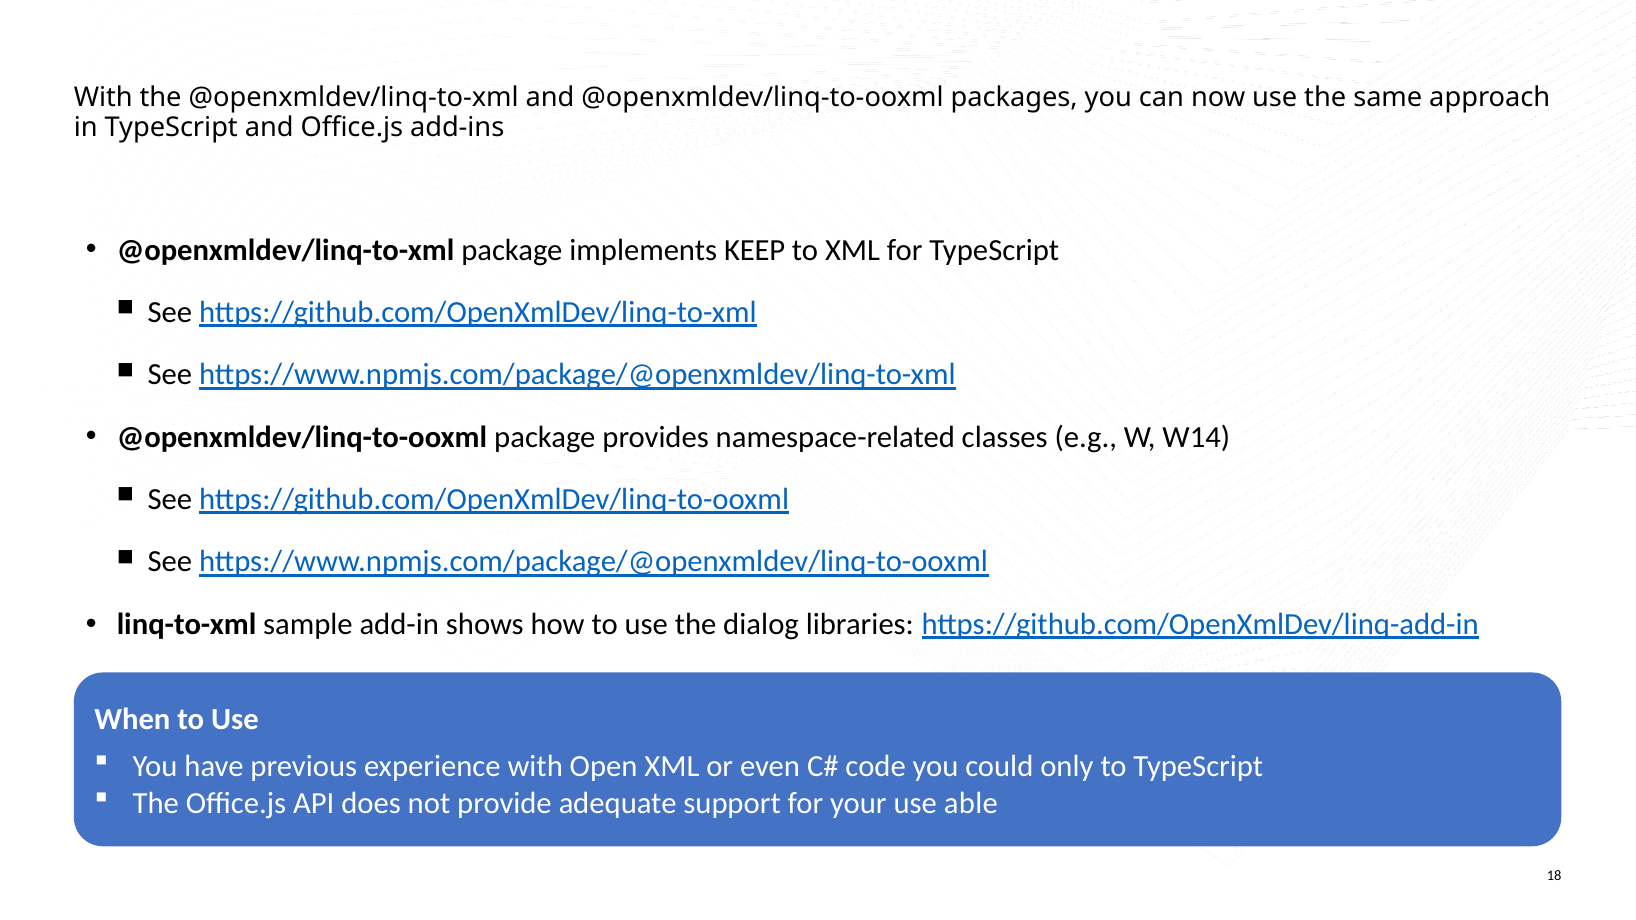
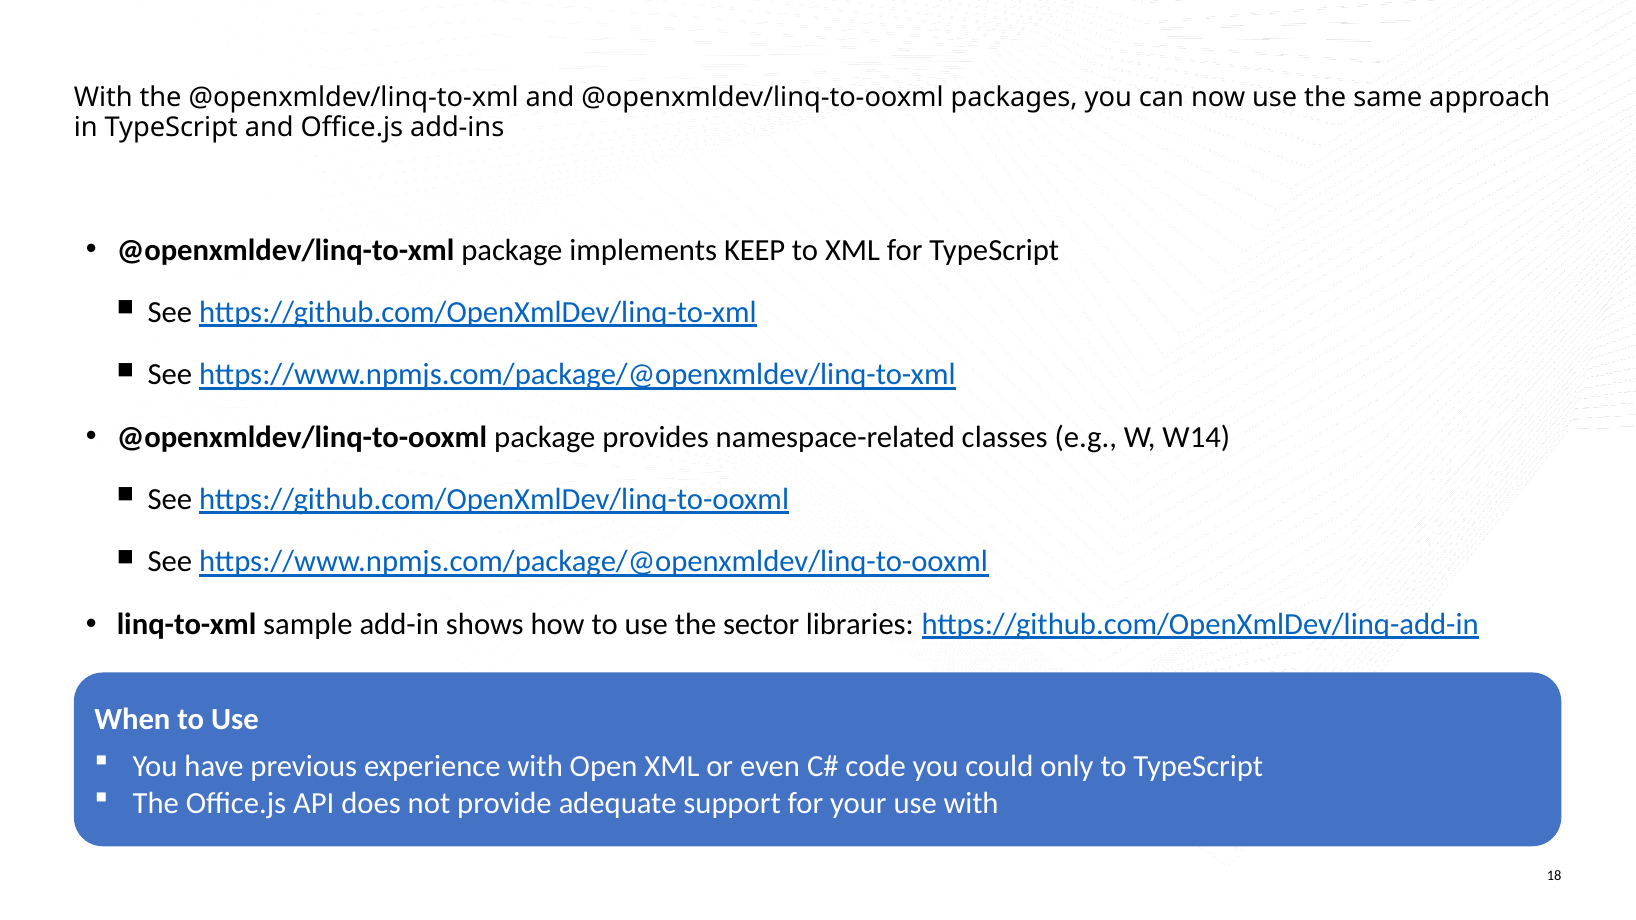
dialog: dialog -> sector
use able: able -> with
